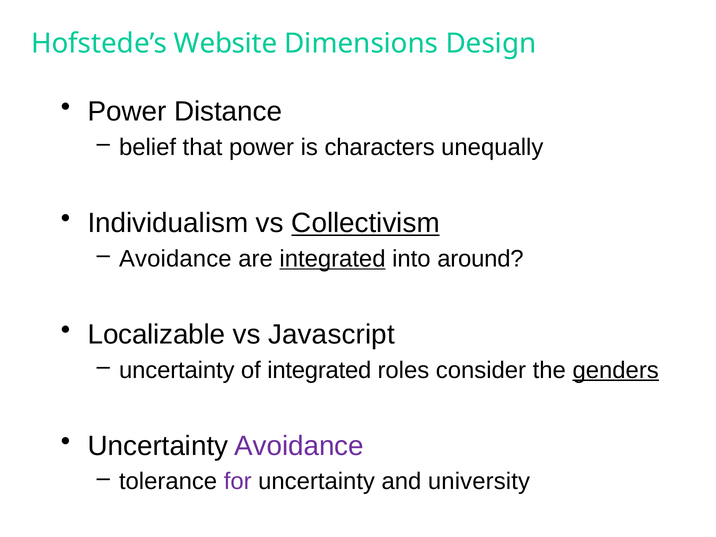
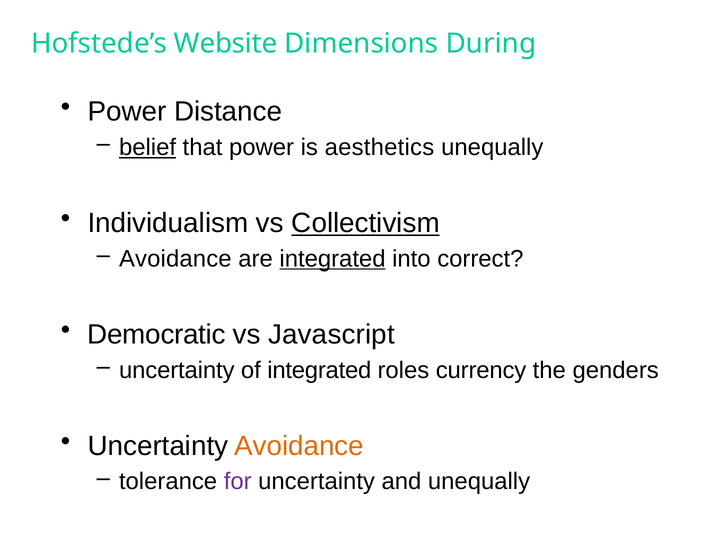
Design: Design -> During
belief underline: none -> present
characters: characters -> aesthetics
around: around -> correct
Localizable: Localizable -> Democratic
consider: consider -> currency
genders underline: present -> none
Avoidance at (299, 446) colour: purple -> orange
and university: university -> unequally
